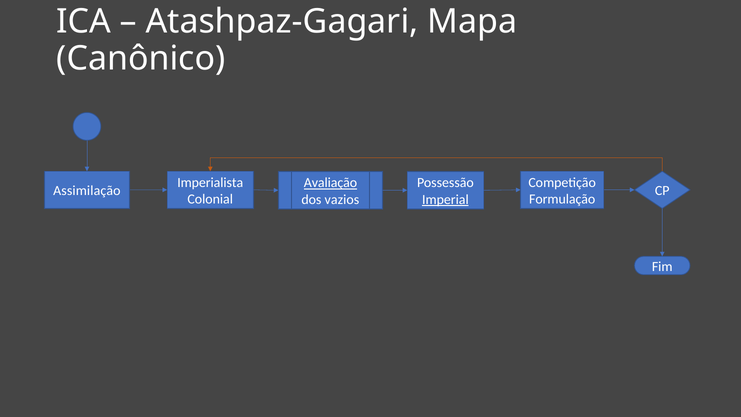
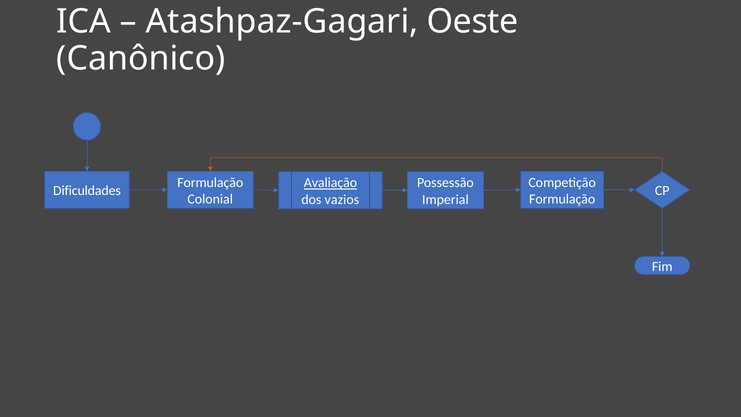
Mapa: Mapa -> Oeste
Imperialista at (210, 182): Imperialista -> Formulação
Assimilação: Assimilação -> Dificuldades
Imperial underline: present -> none
